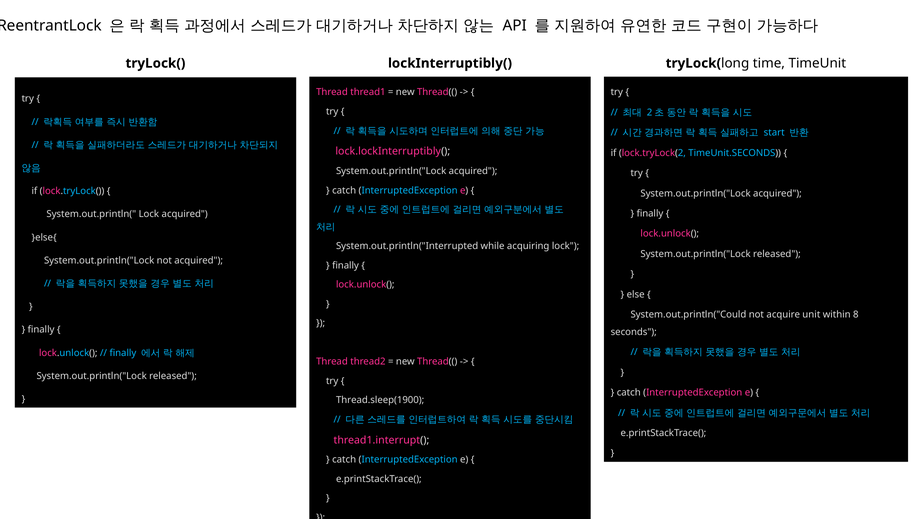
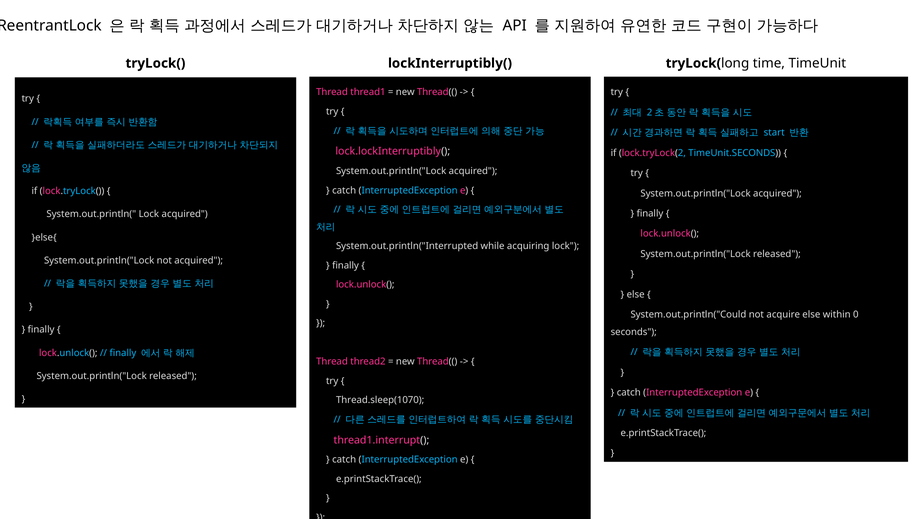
acquire unit: unit -> else
8: 8 -> 0
Thread.sleep(1900: Thread.sleep(1900 -> Thread.sleep(1070
